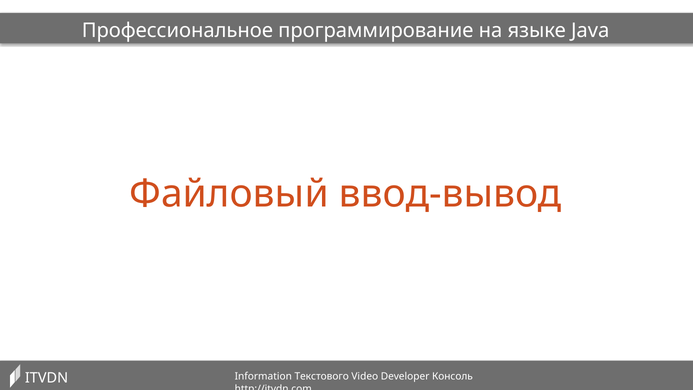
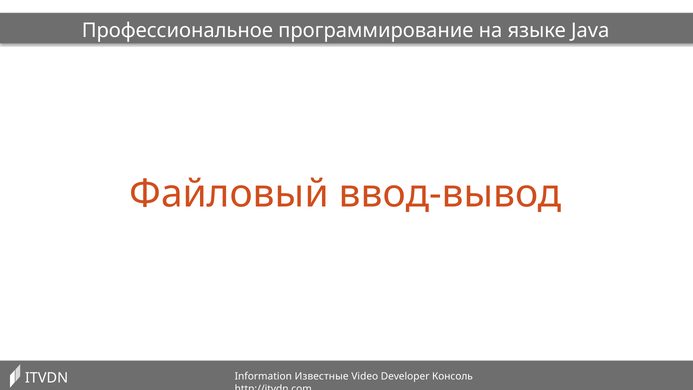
Текстового: Текстового -> Известные
